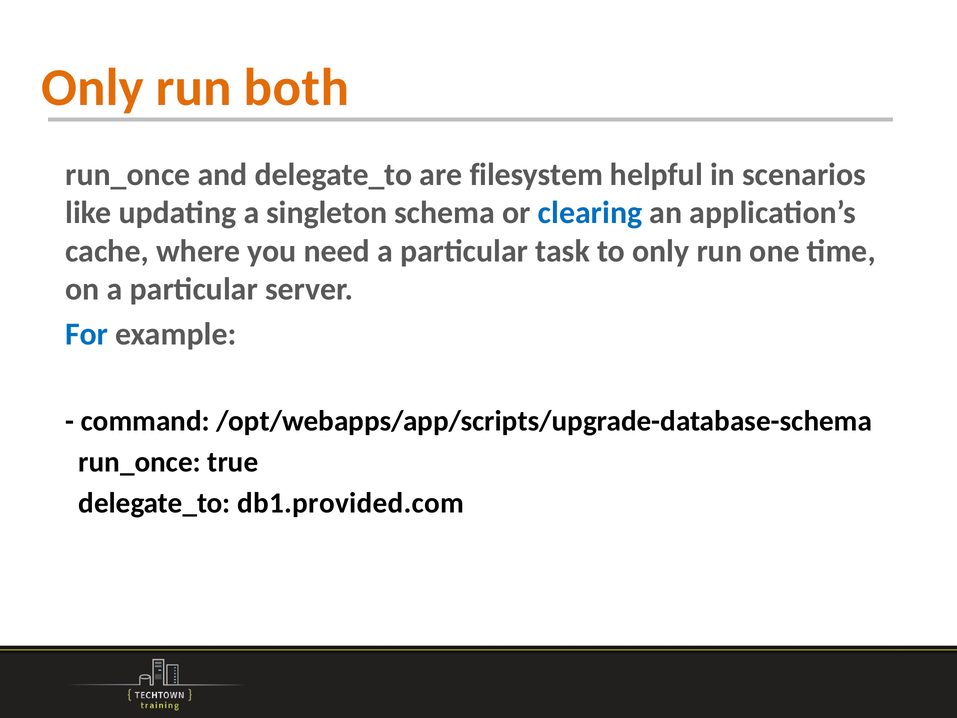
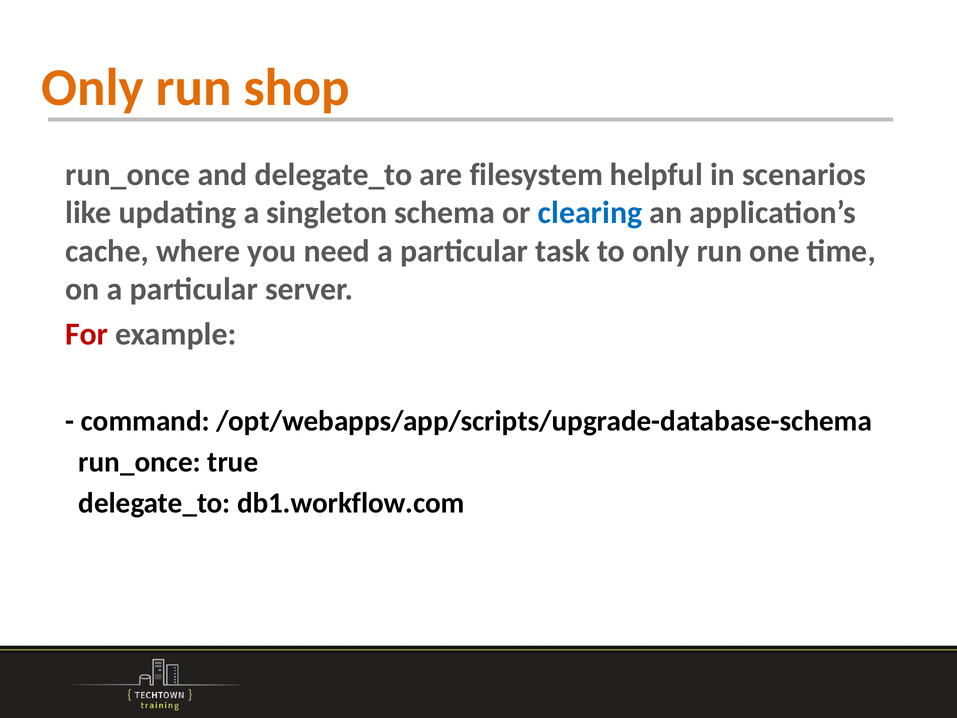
both: both -> shop
For colour: blue -> red
db1.provided.com: db1.provided.com -> db1.workflow.com
